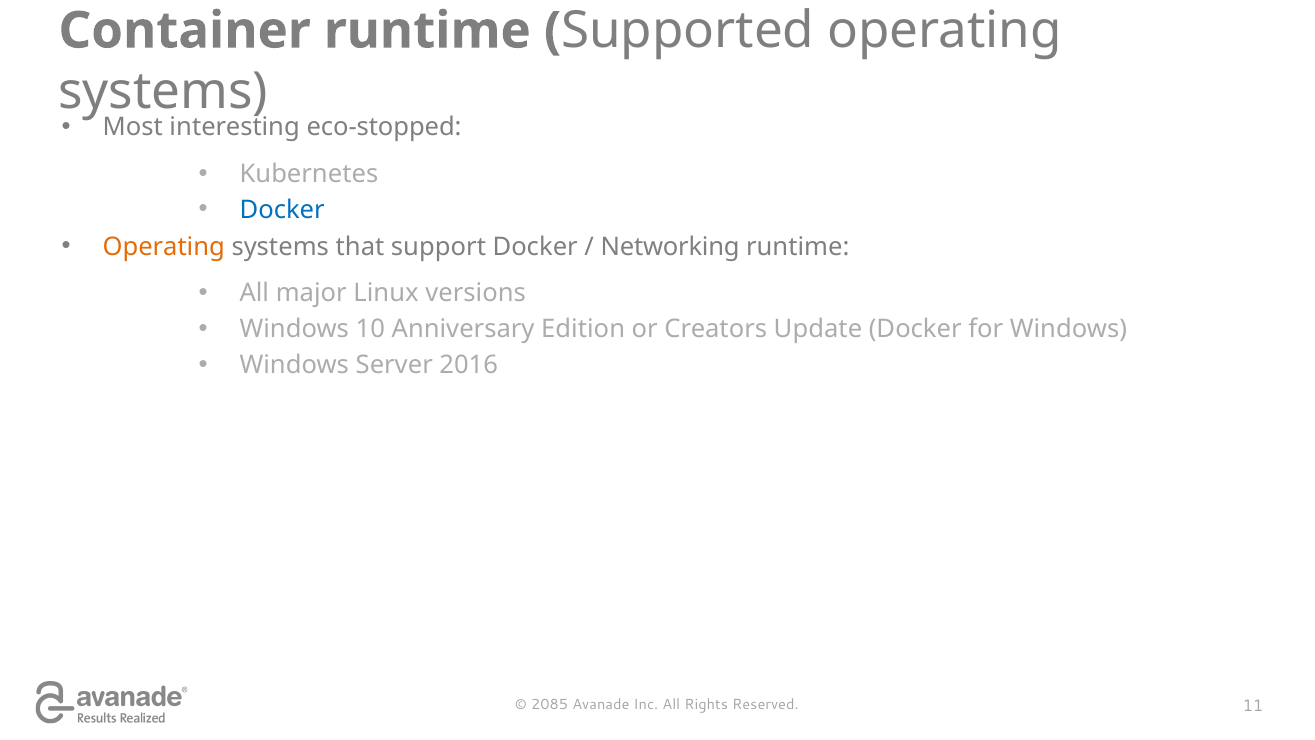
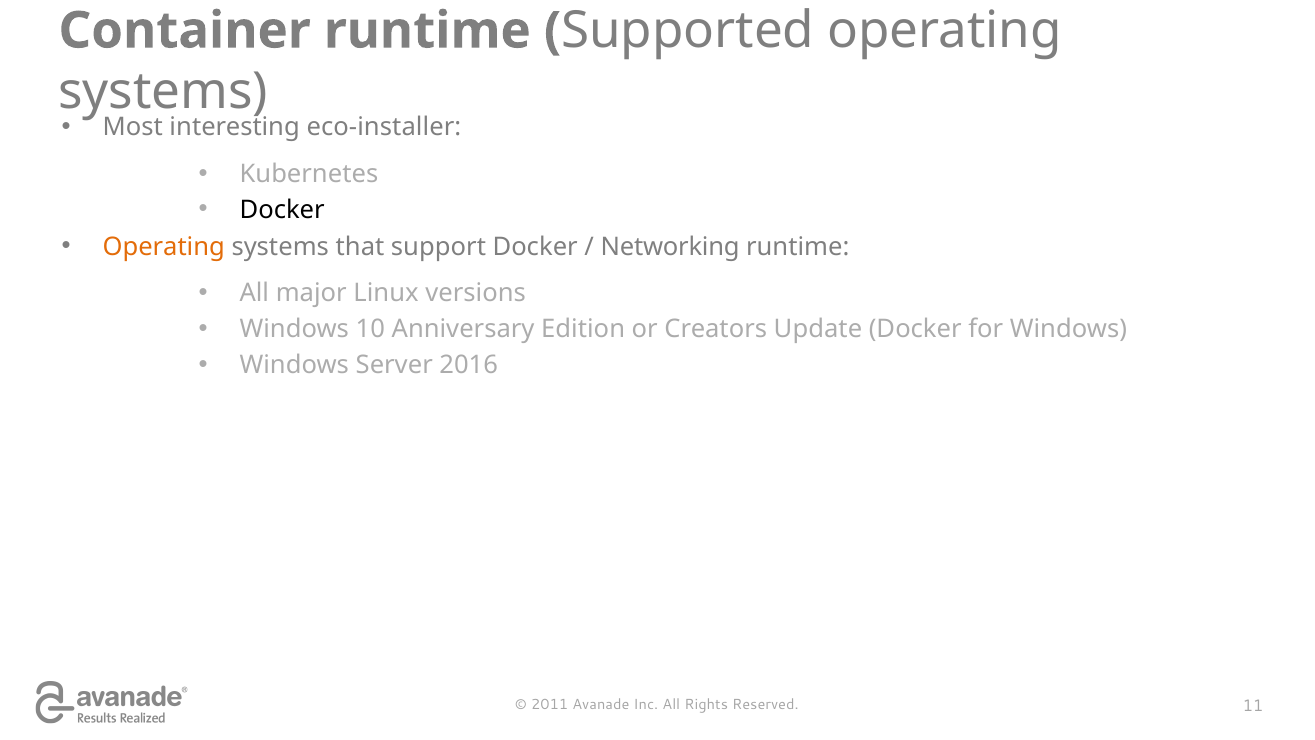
eco-stopped: eco-stopped -> eco-installer
Docker at (282, 210) colour: blue -> black
2085: 2085 -> 2011
